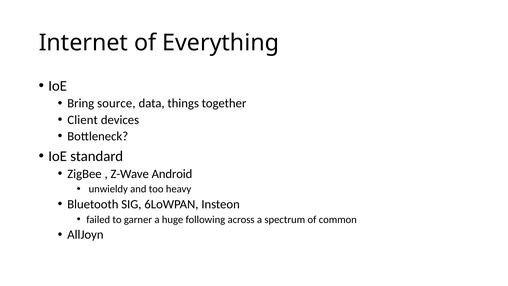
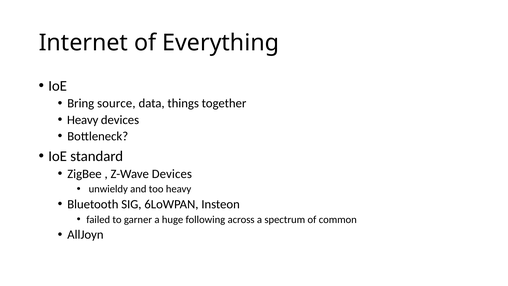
Client at (83, 120): Client -> Heavy
Z-Wave Android: Android -> Devices
